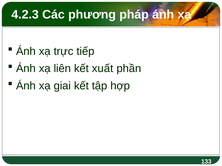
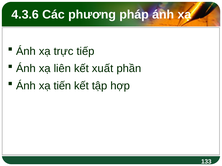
4.2.3: 4.2.3 -> 4.3.6
giai: giai -> tiến
